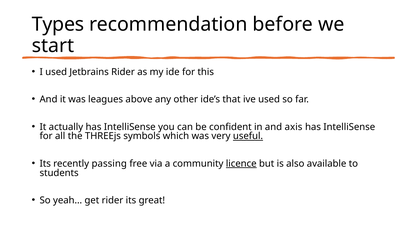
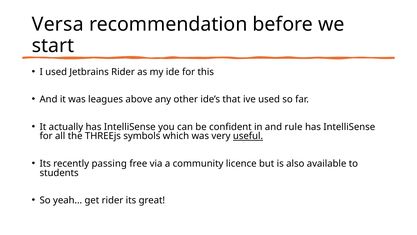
Types: Types -> Versa
axis: axis -> rule
licence underline: present -> none
